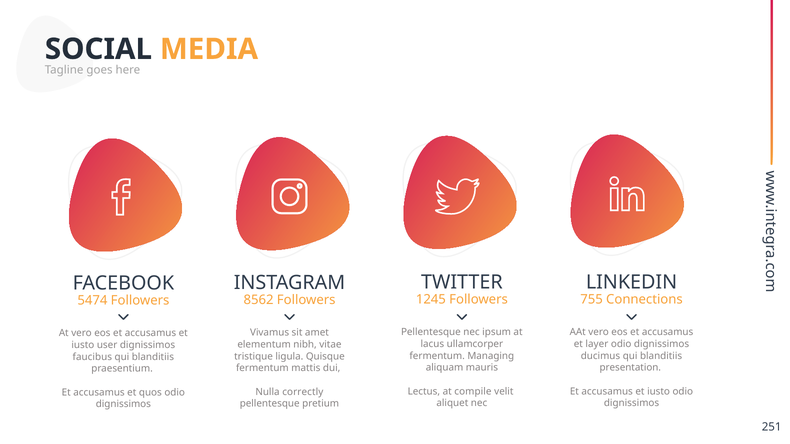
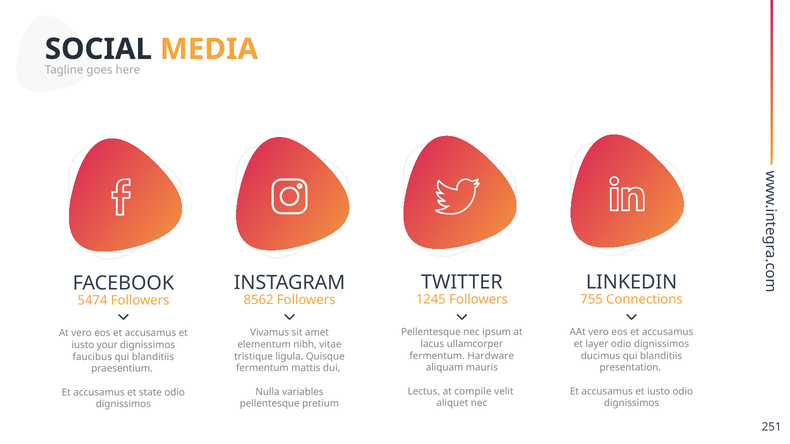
user: user -> your
Managing: Managing -> Hardware
correctly: correctly -> variables
quos: quos -> state
